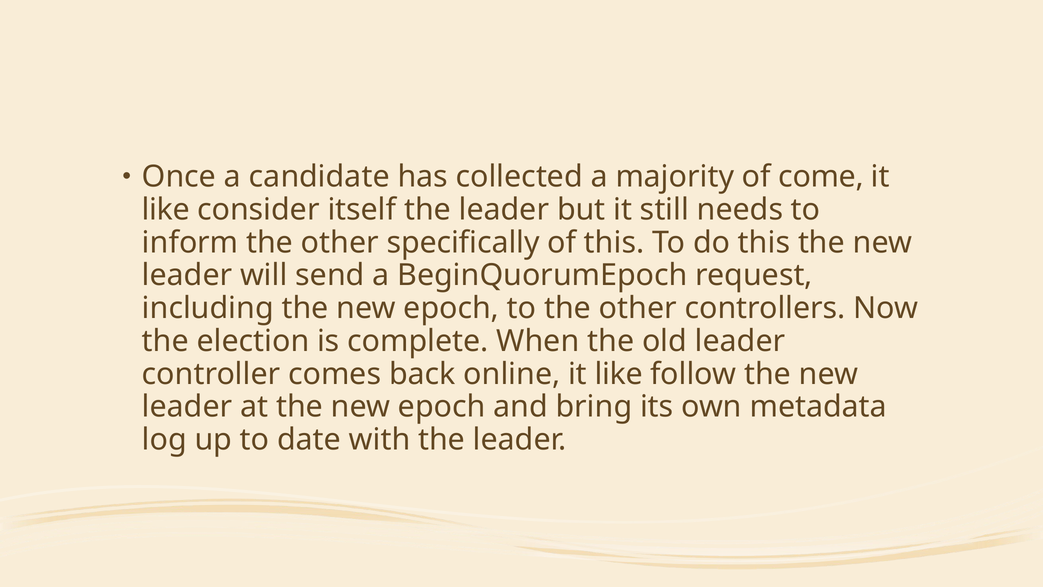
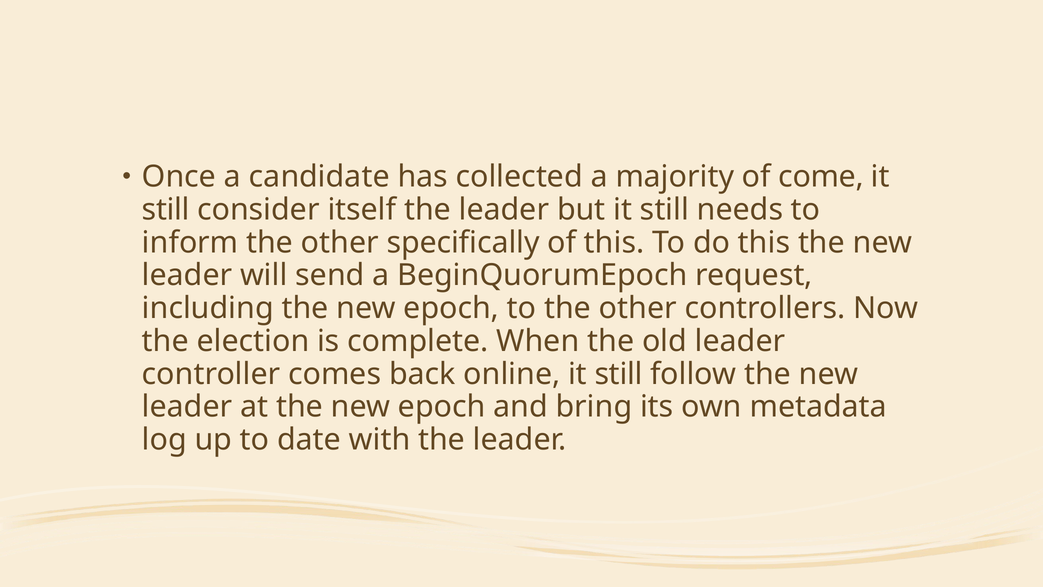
like at (166, 209): like -> still
online it like: like -> still
